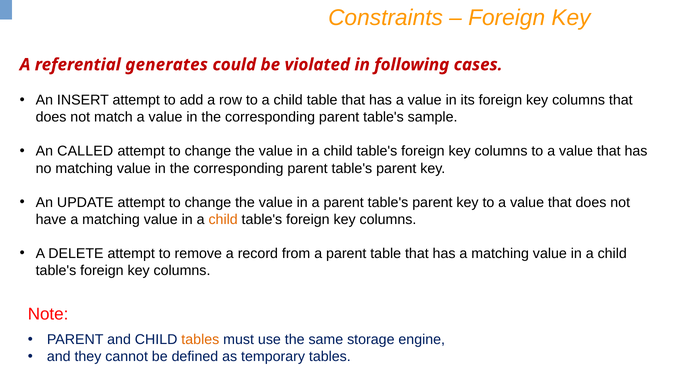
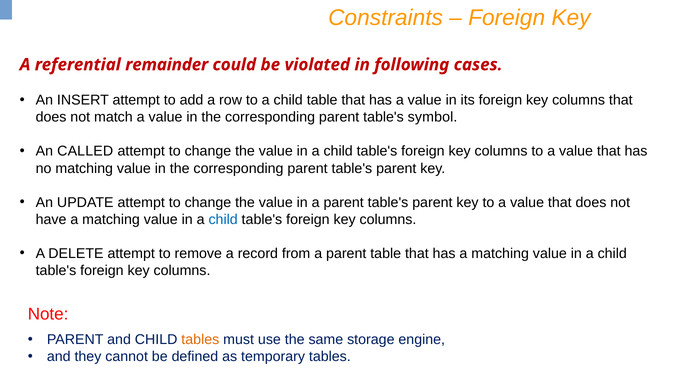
generates: generates -> remainder
sample: sample -> symbol
child at (223, 219) colour: orange -> blue
